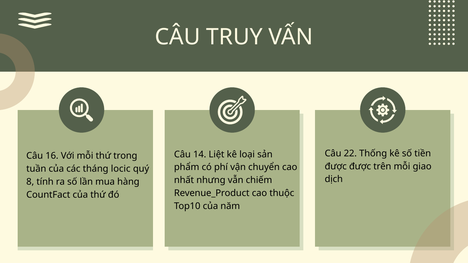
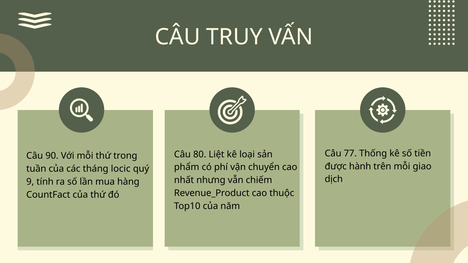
22: 22 -> 77
14: 14 -> 80
16: 16 -> 90
được được: được -> hành
8: 8 -> 9
